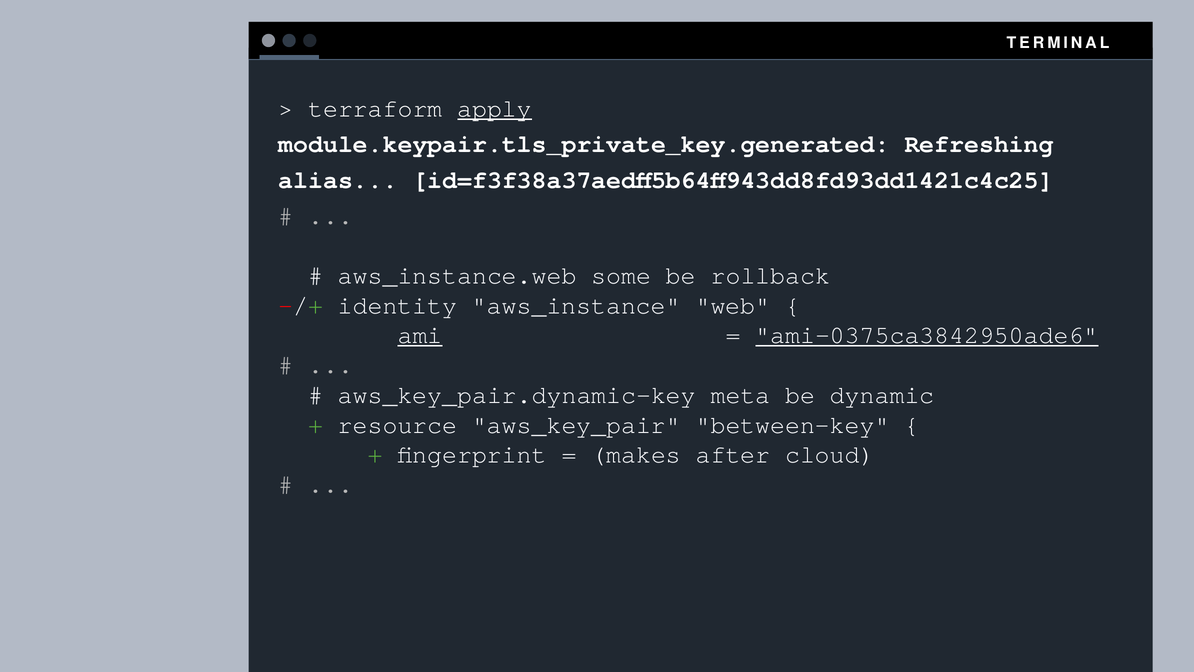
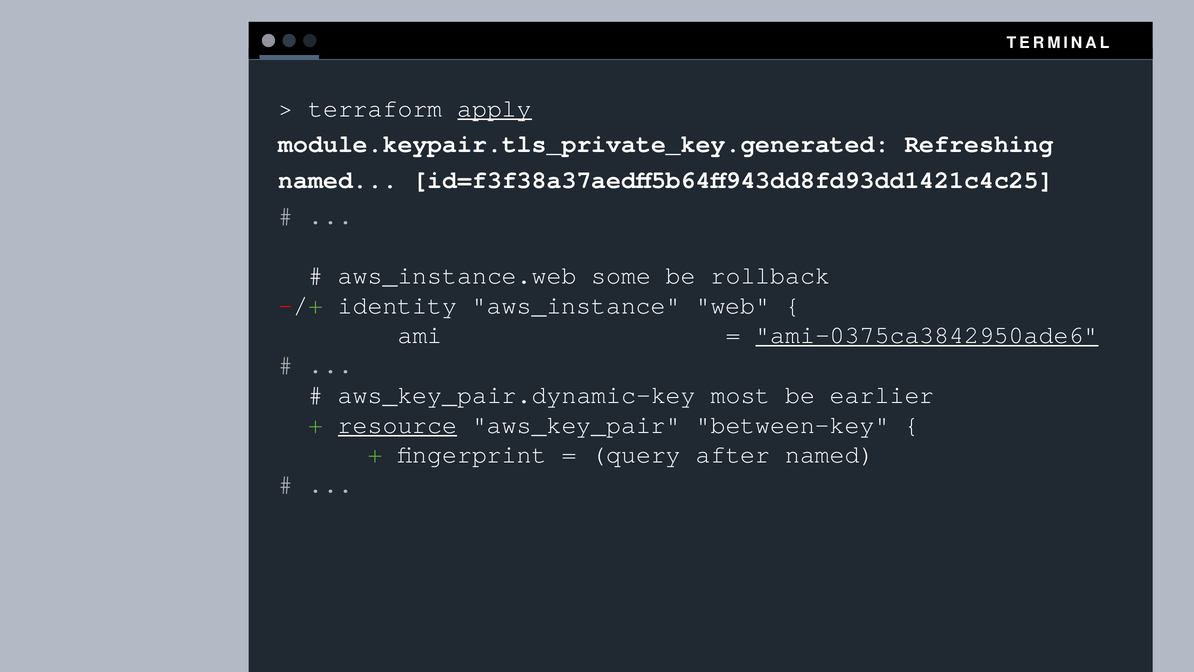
alias at (338, 180): alias -> named
ami underline: present -> none
meta: meta -> most
dynamic: dynamic -> earlier
resource underline: none -> present
makes: makes -> query
after cloud: cloud -> named
